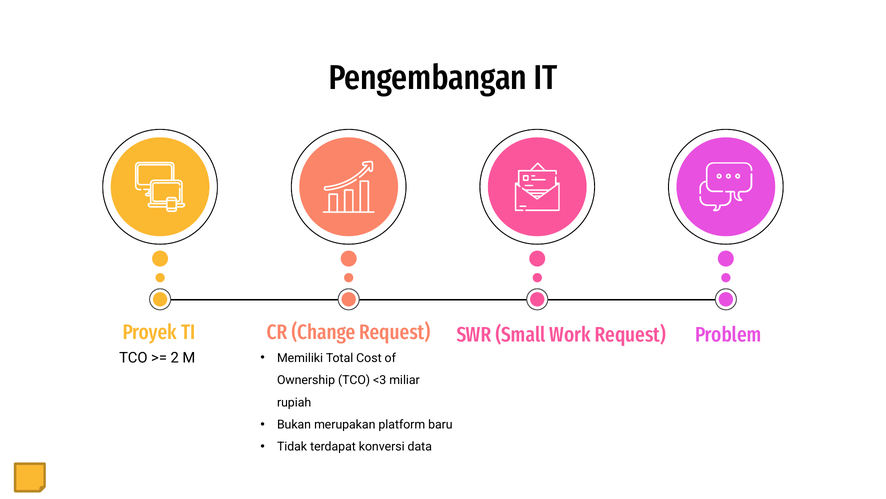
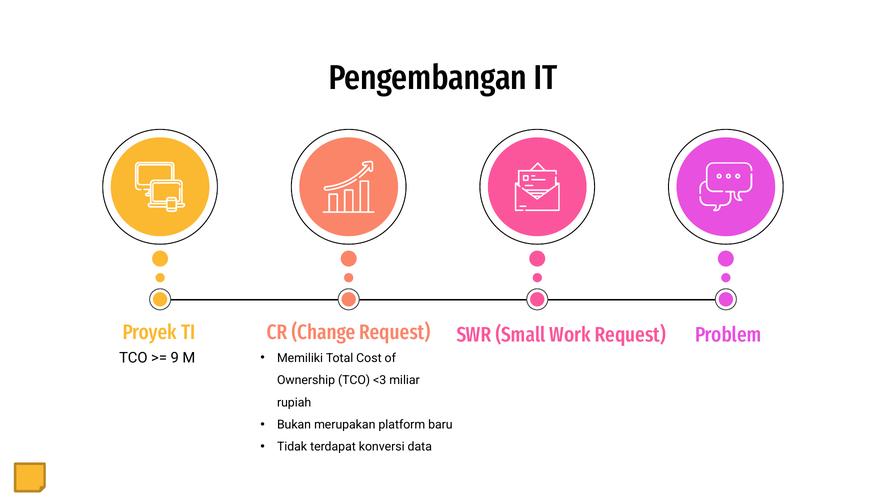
2: 2 -> 9
